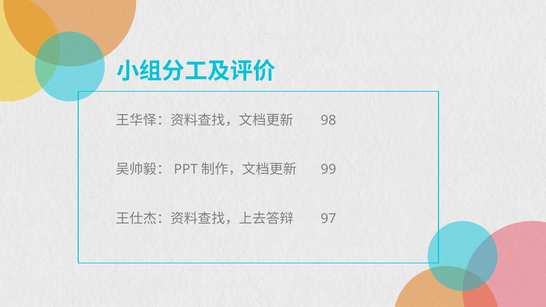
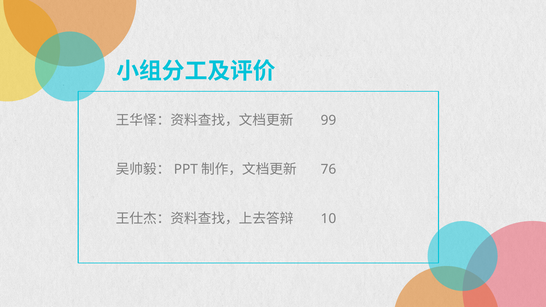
98: 98 -> 99
99: 99 -> 76
97: 97 -> 10
